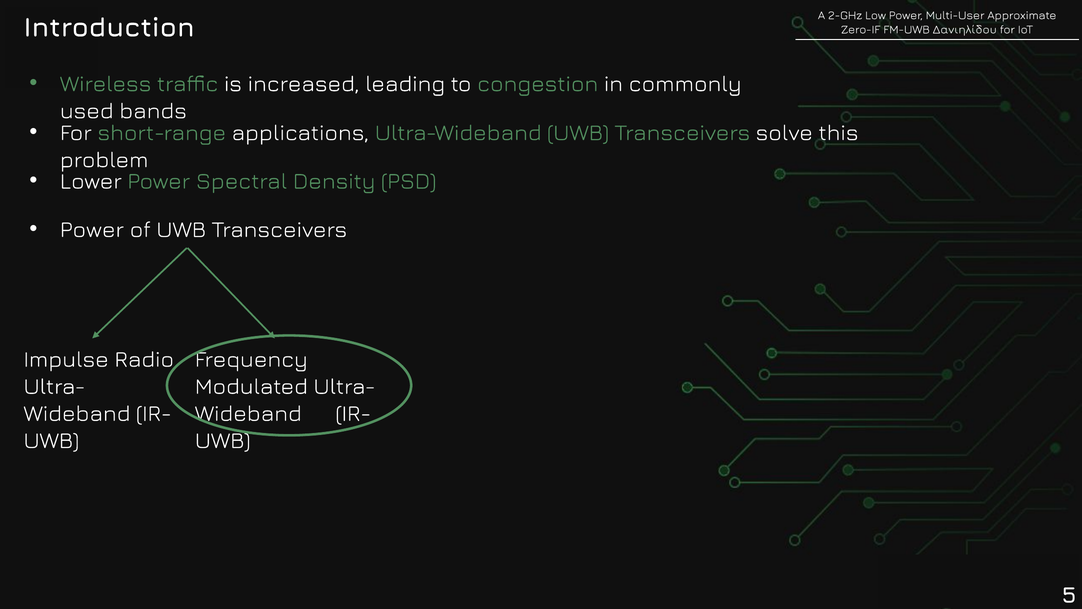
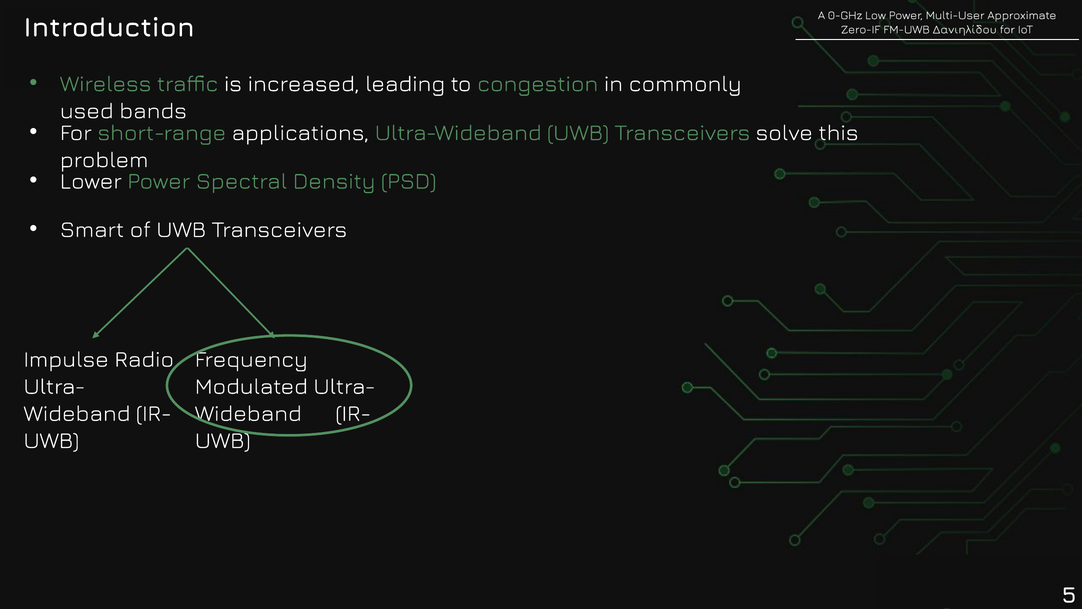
2-GHz: 2-GHz -> 0-GHz
Power at (92, 229): Power -> Smart
